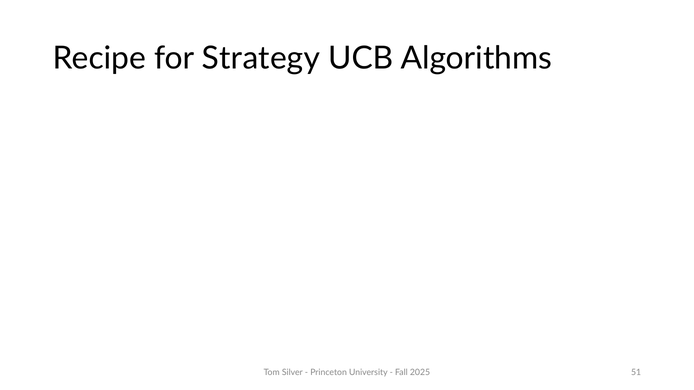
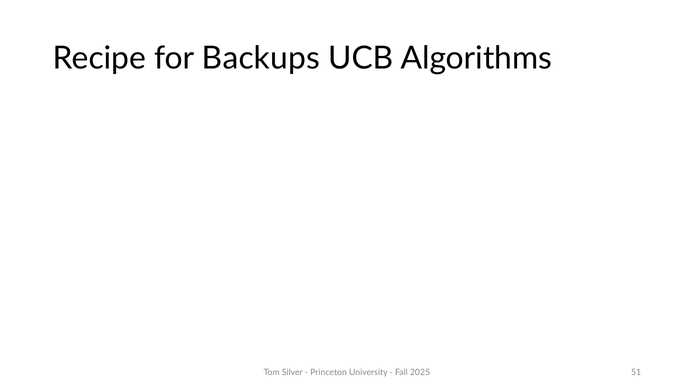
Strategy: Strategy -> Backups
